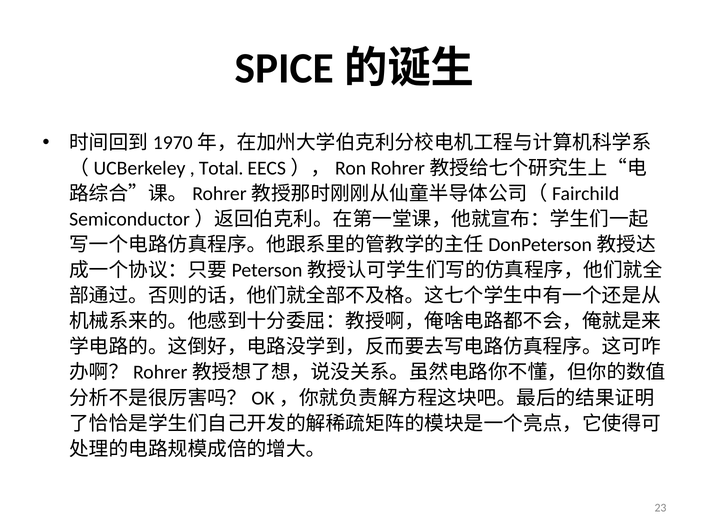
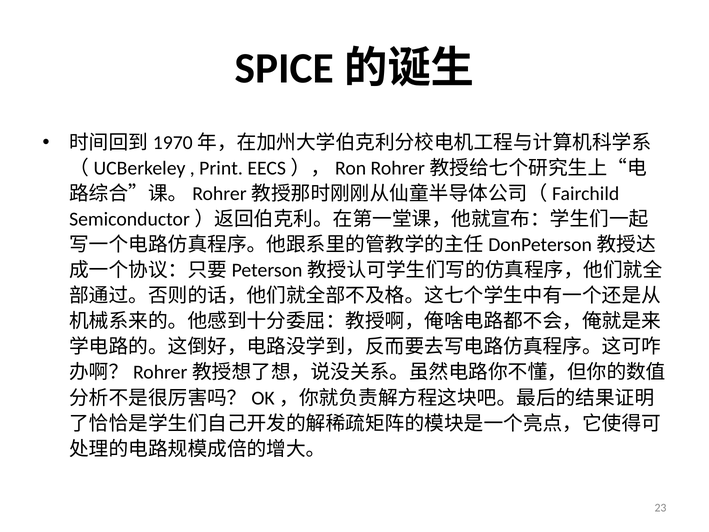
Total: Total -> Print
